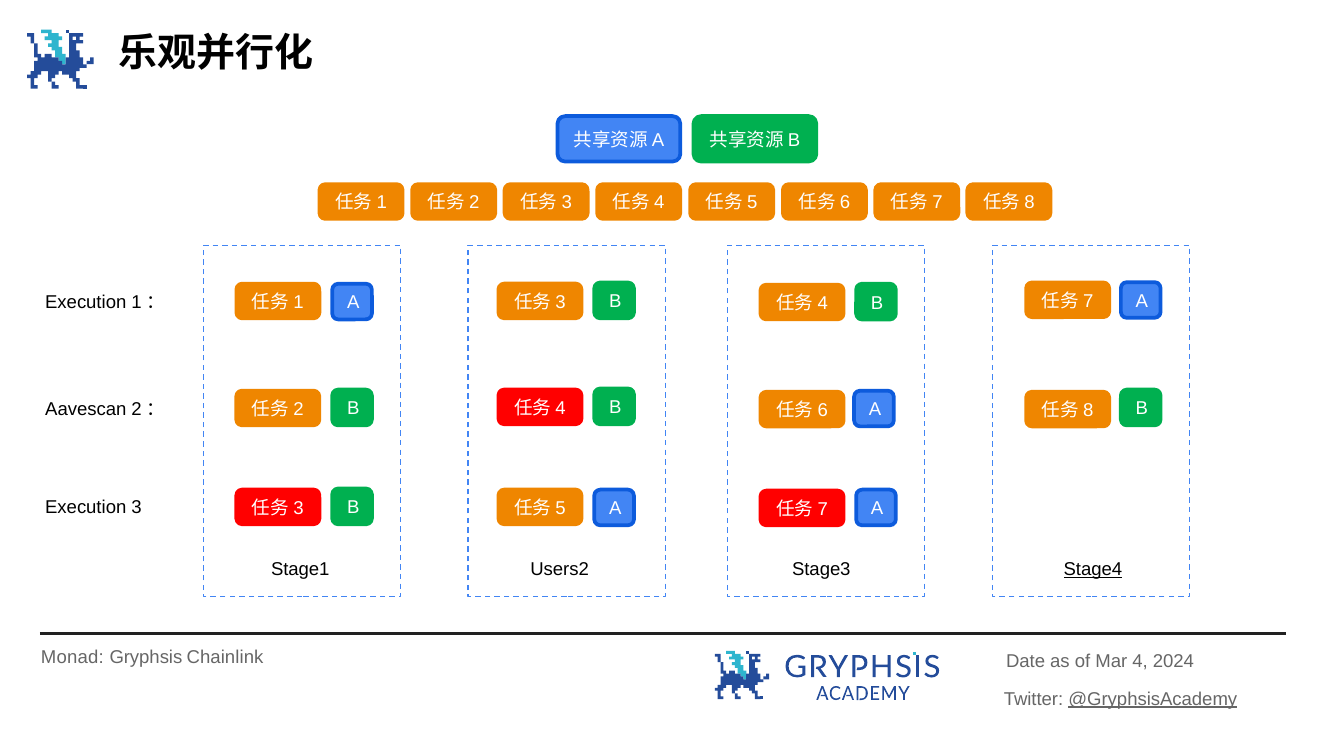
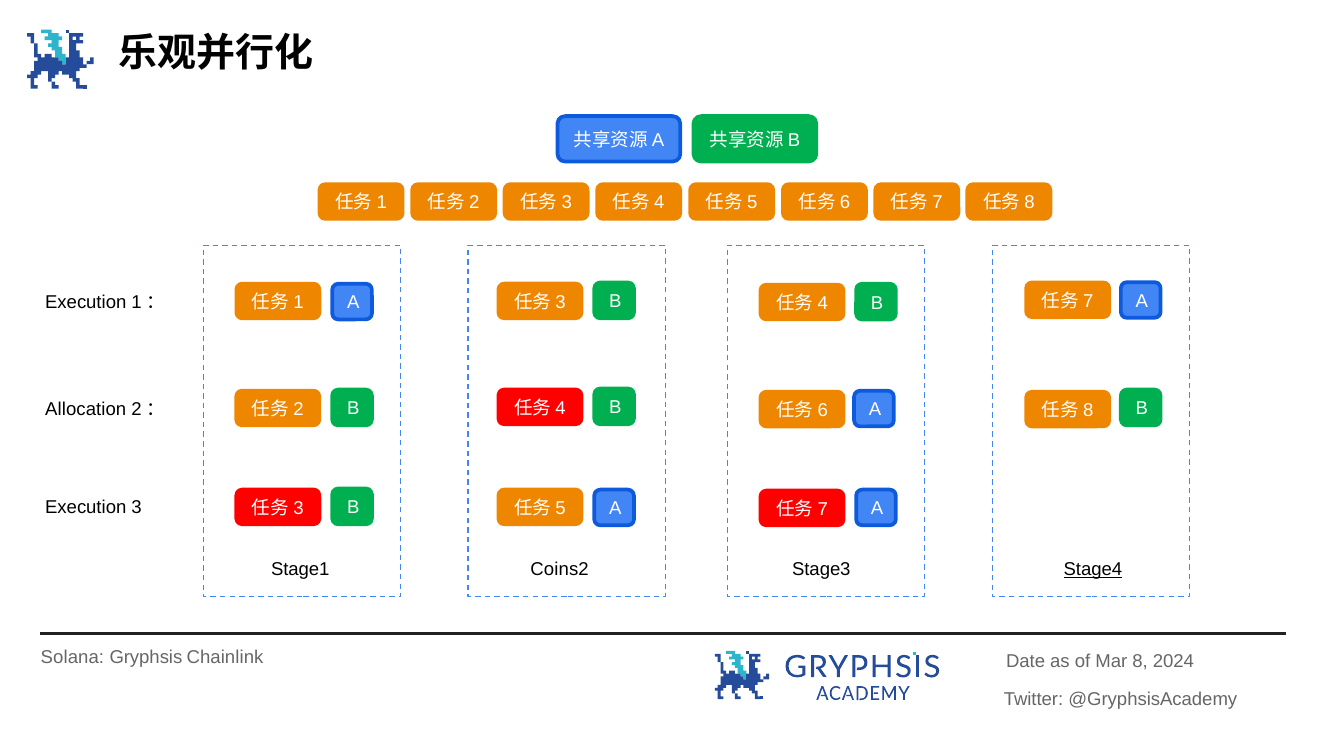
Aavescan: Aavescan -> Allocation
Users2: Users2 -> Coins2
Monad: Monad -> Solana
4: 4 -> 8
@GryphsisAcademy underline: present -> none
